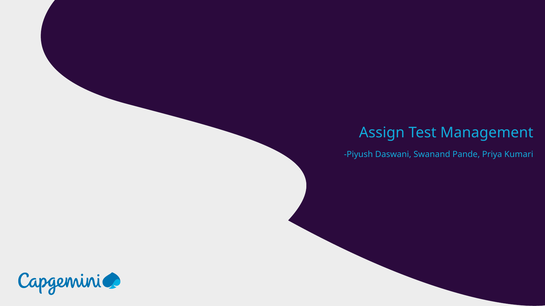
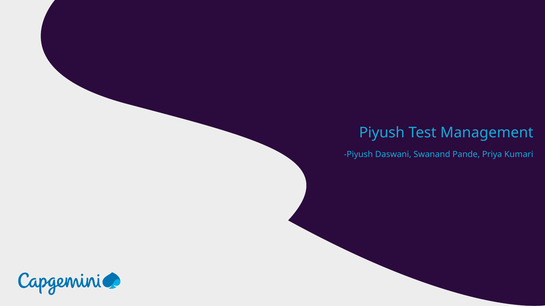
Assign at (382, 133): Assign -> Piyush
